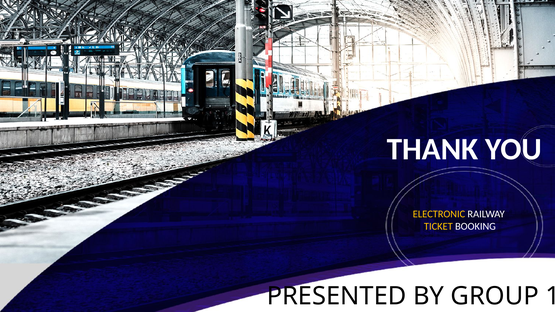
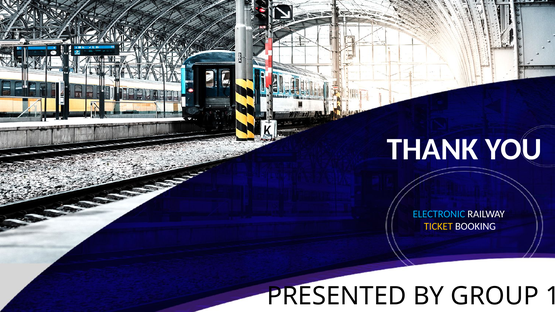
ELECTRONIC colour: yellow -> light blue
